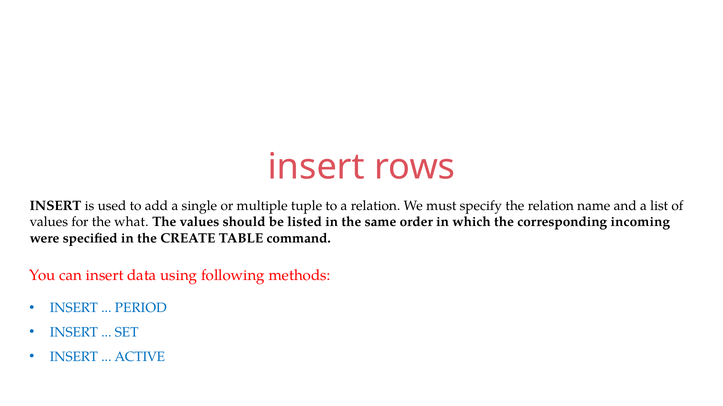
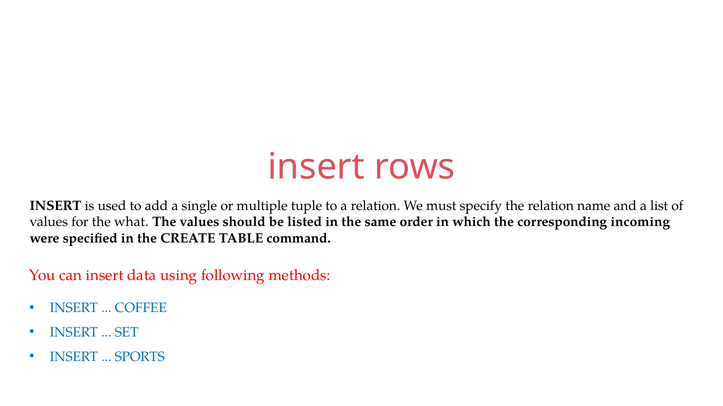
PERIOD: PERIOD -> COFFEE
ACTIVE: ACTIVE -> SPORTS
